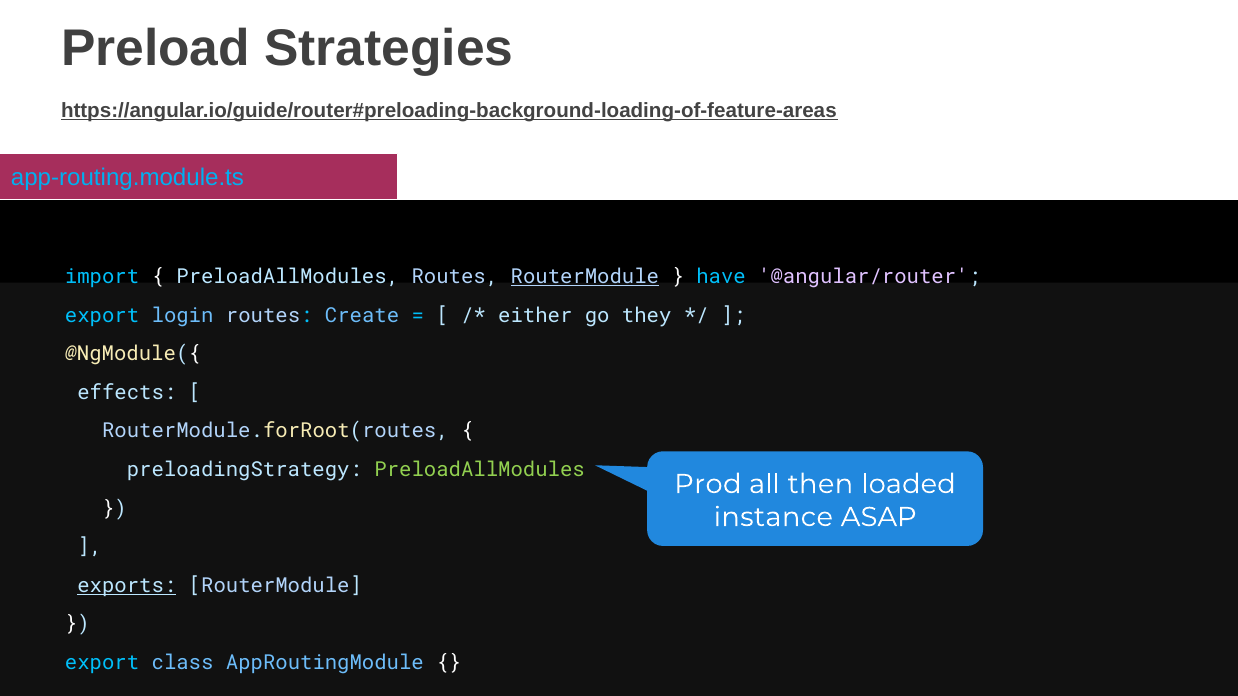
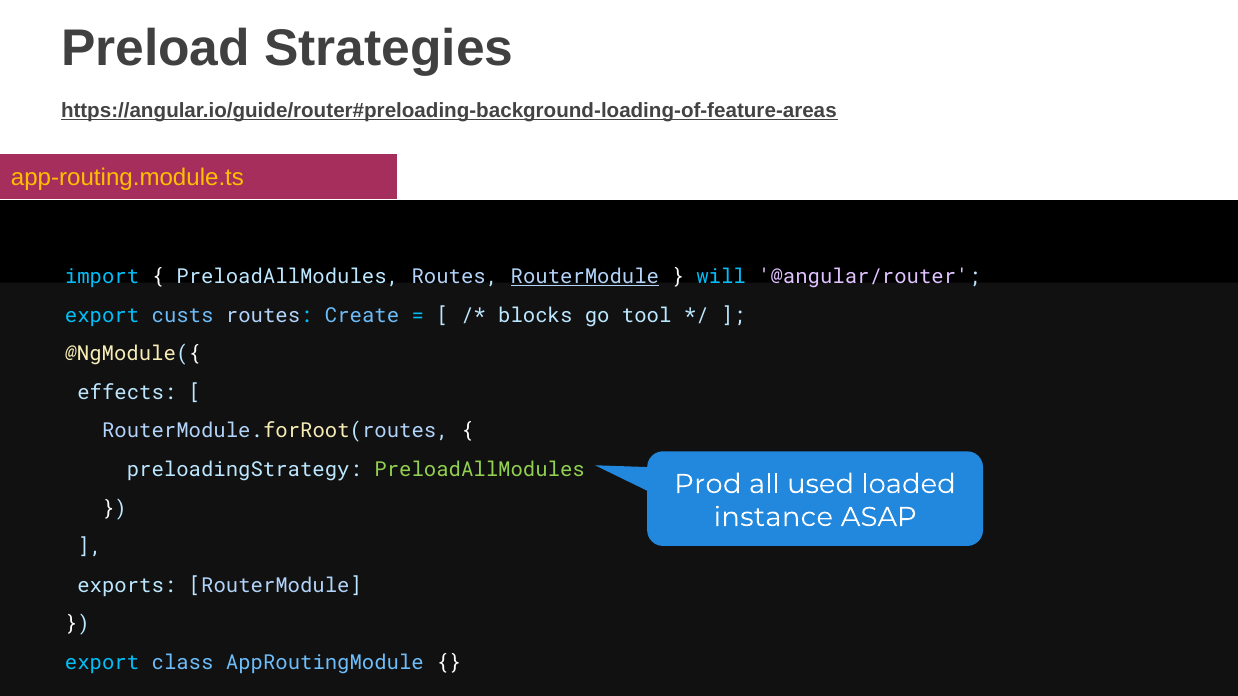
app-routing.module.ts colour: light blue -> yellow
have: have -> will
login: login -> custs
either: either -> blocks
they: they -> tool
then: then -> used
exports underline: present -> none
